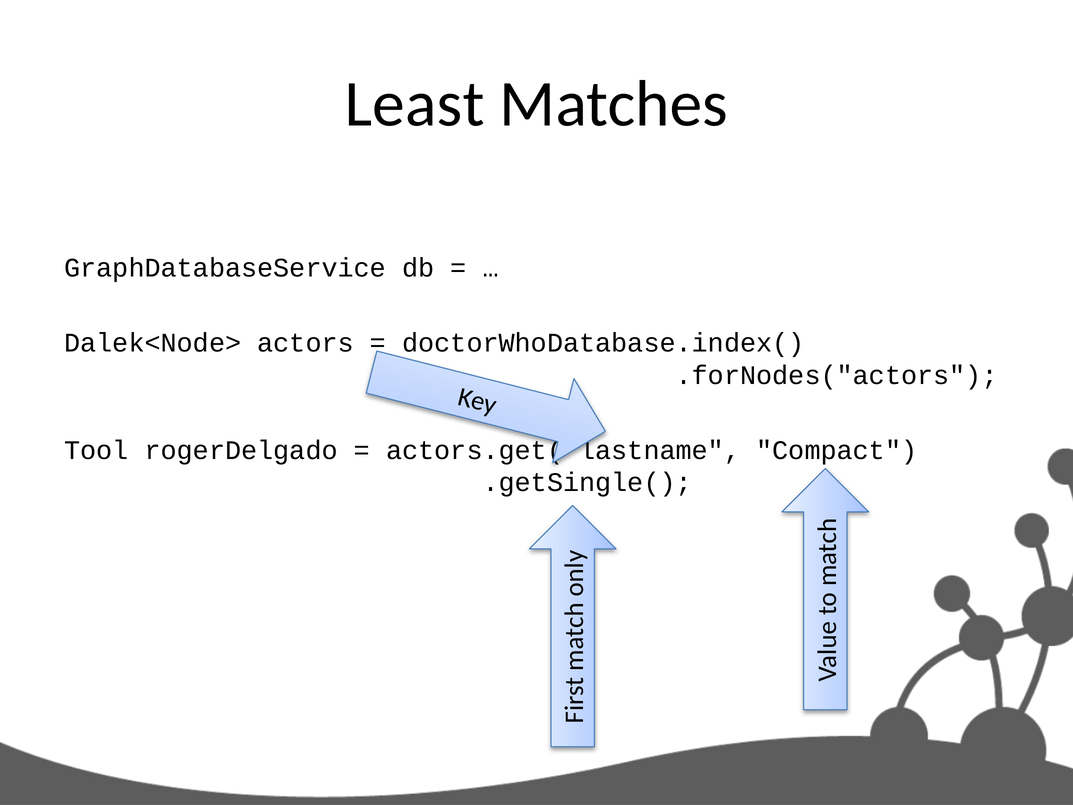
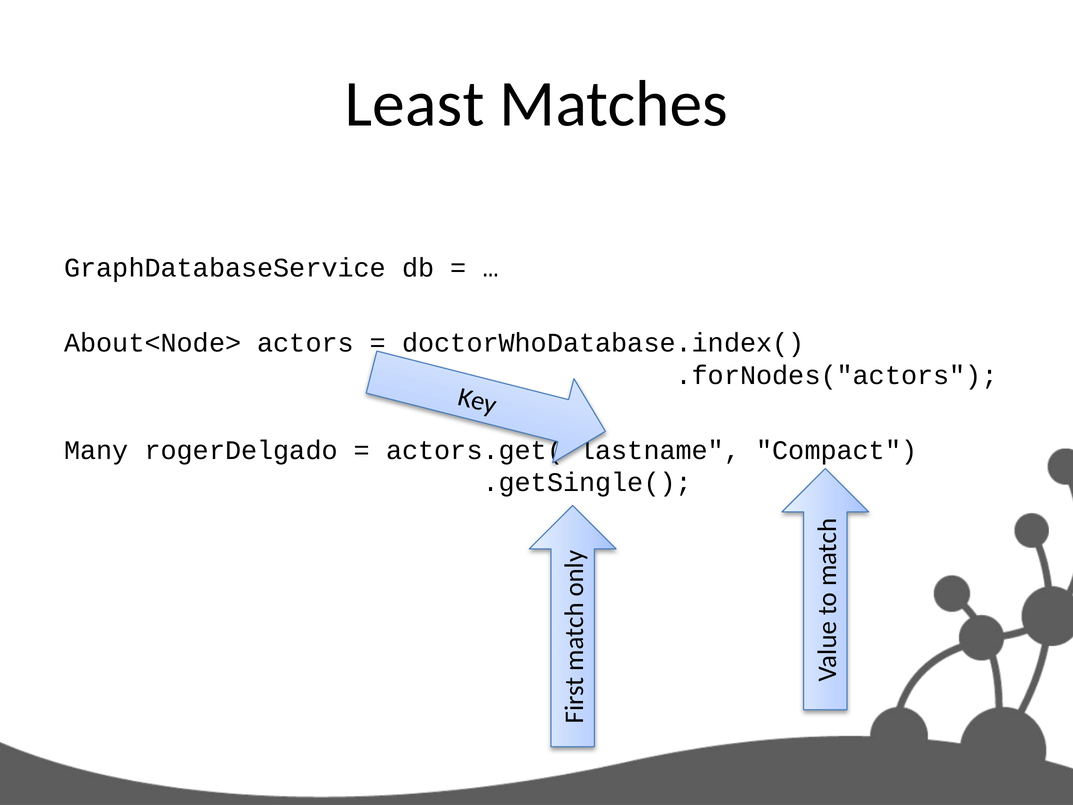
Dalek<Node>: Dalek<Node> -> About<Node>
Tool: Tool -> Many
